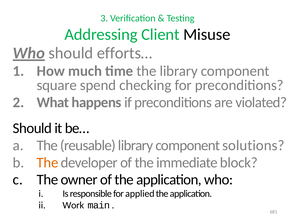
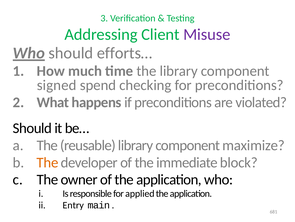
Misuse colour: black -> purple
square: square -> signed
solutions: solutions -> maximize
Work: Work -> Entry
